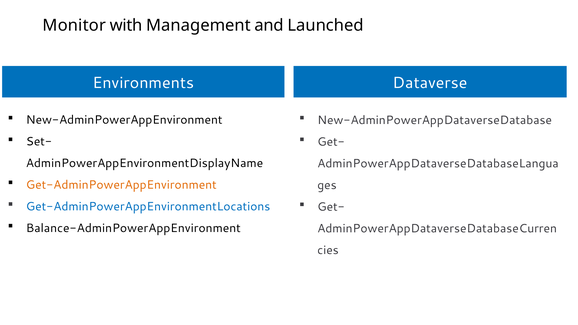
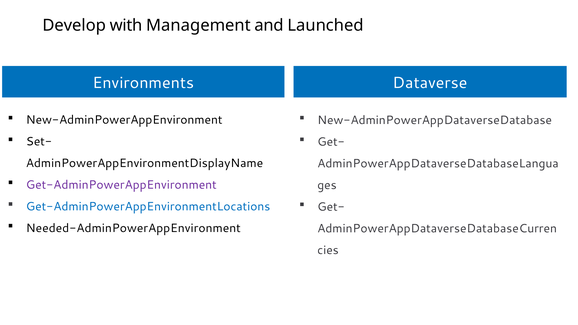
Monitor: Monitor -> Develop
Get-AdminPowerAppEnvironment colour: orange -> purple
Balance-AdminPowerAppEnvironment: Balance-AdminPowerAppEnvironment -> Needed-AdminPowerAppEnvironment
